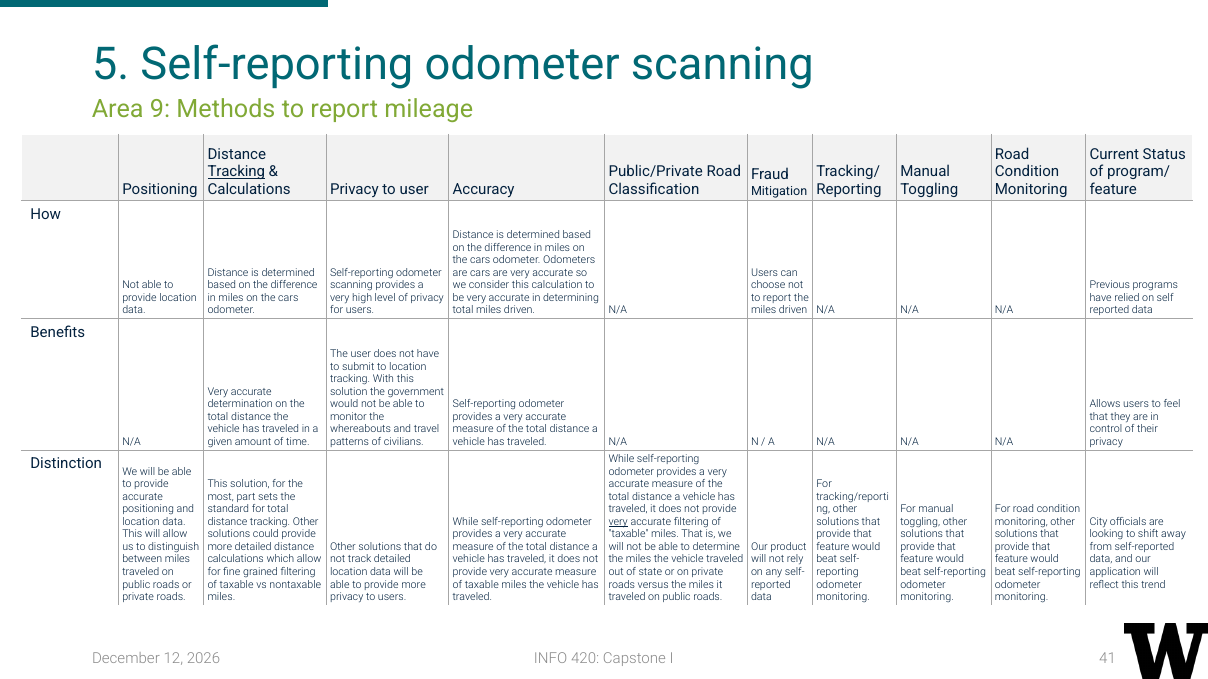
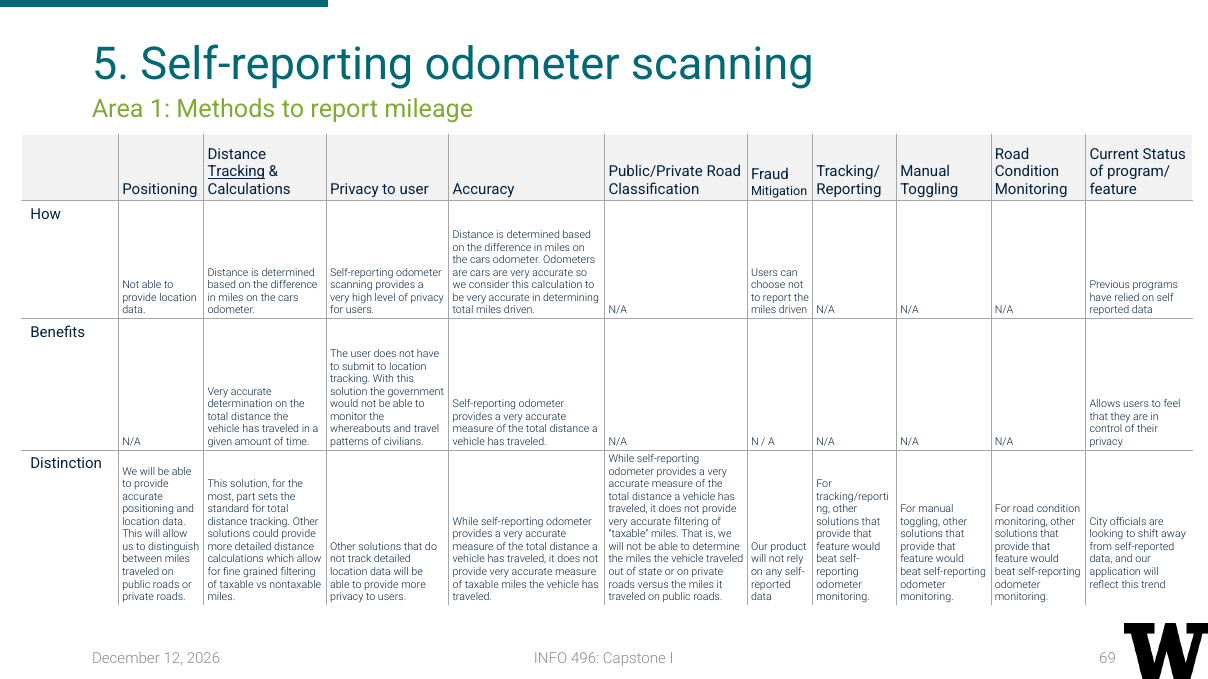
9: 9 -> 1
very at (618, 522) underline: present -> none
420: 420 -> 496
41: 41 -> 69
